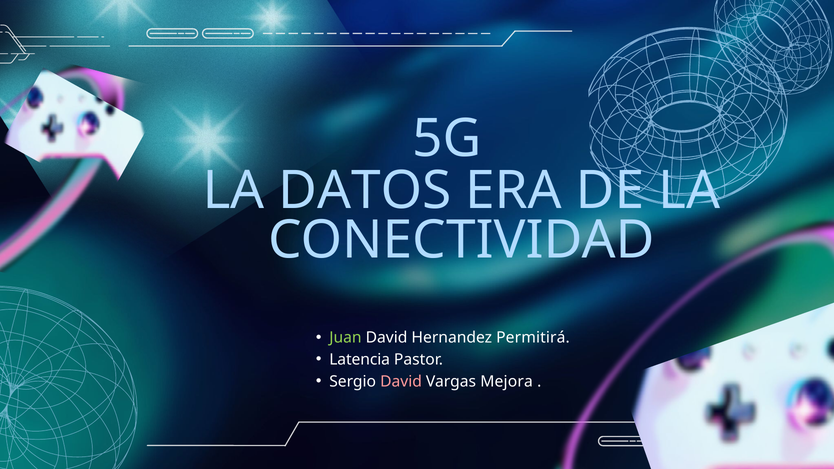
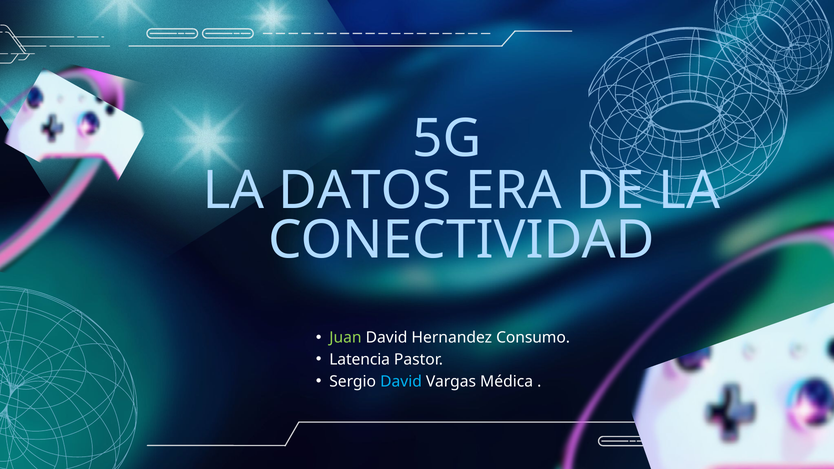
Permitirá: Permitirá -> Consumo
David at (401, 382) colour: pink -> light blue
Mejora: Mejora -> Médica
